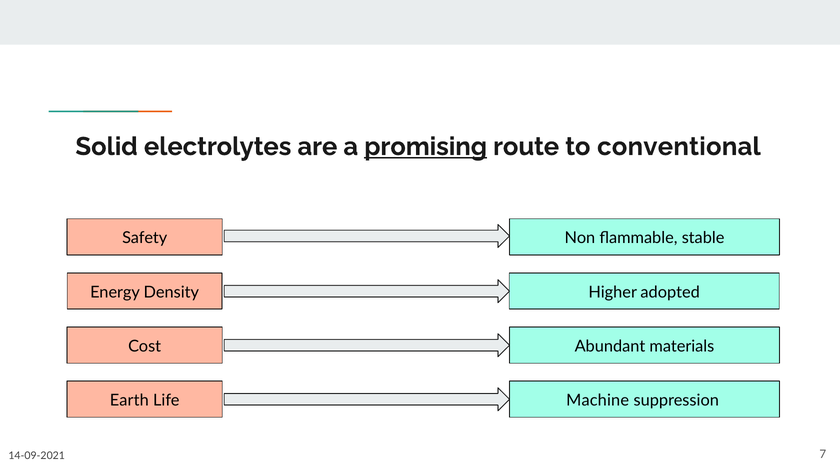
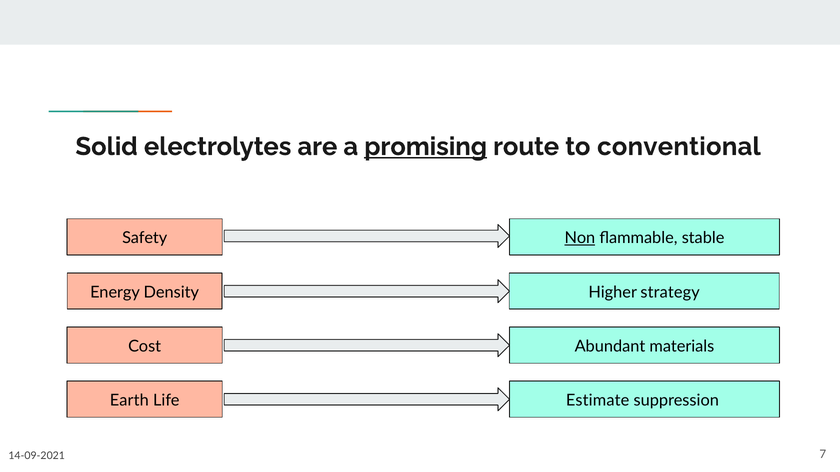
Non underline: none -> present
adopted: adopted -> strategy
Machine: Machine -> Estimate
